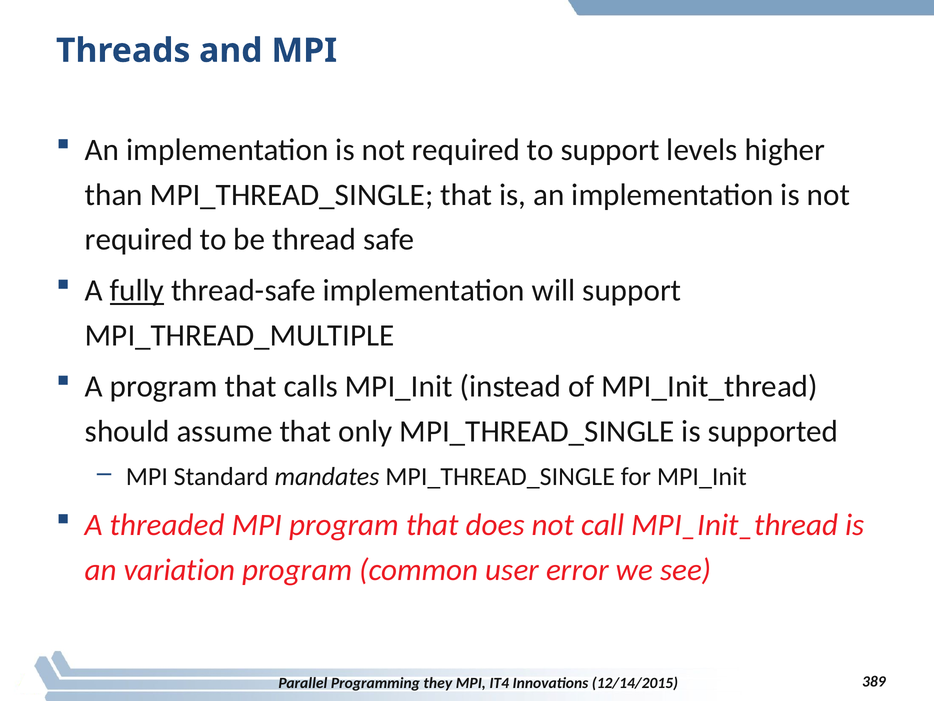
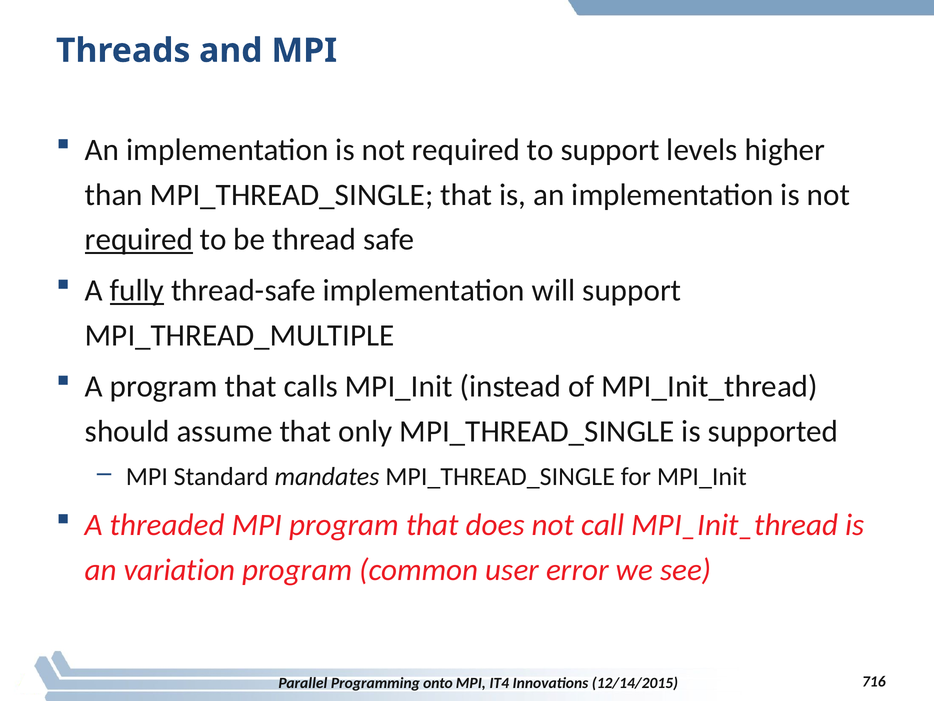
required at (139, 239) underline: none -> present
they: they -> onto
389: 389 -> 716
